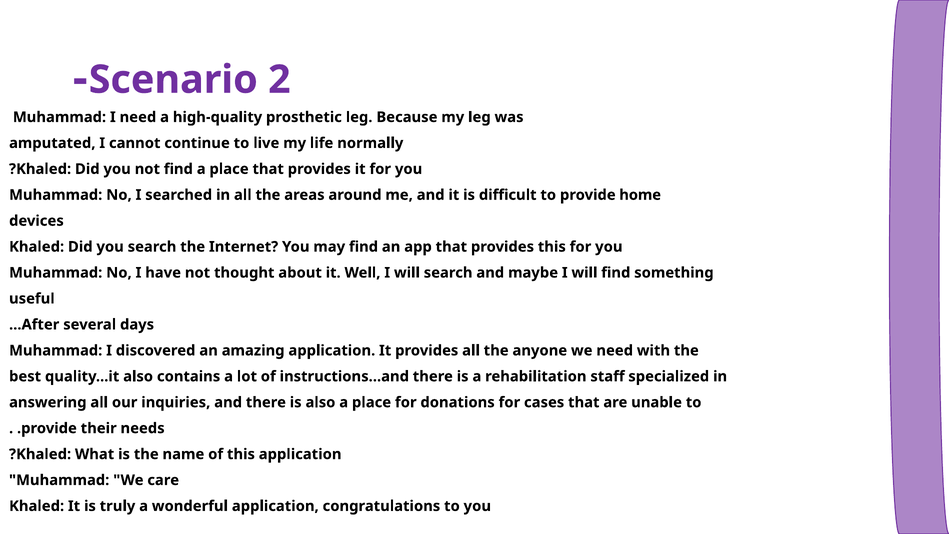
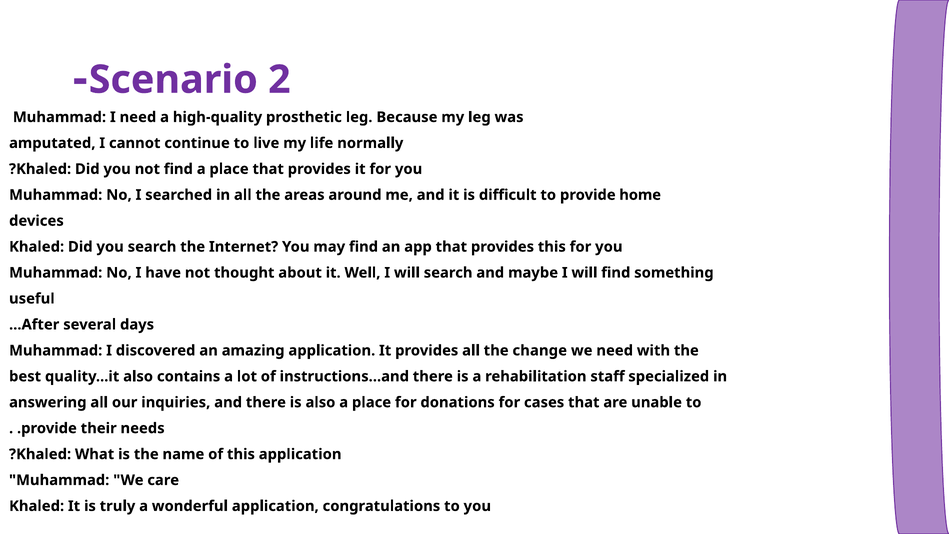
anyone: anyone -> change
